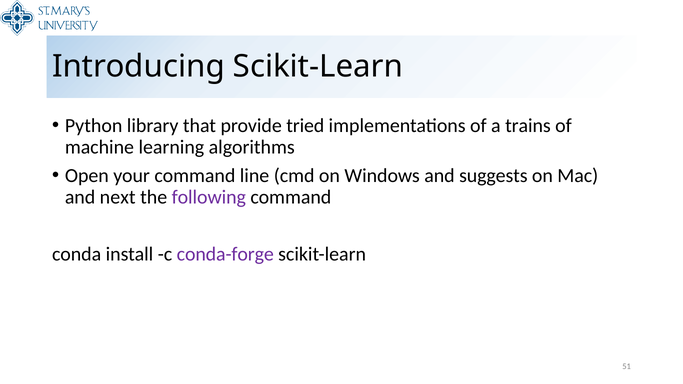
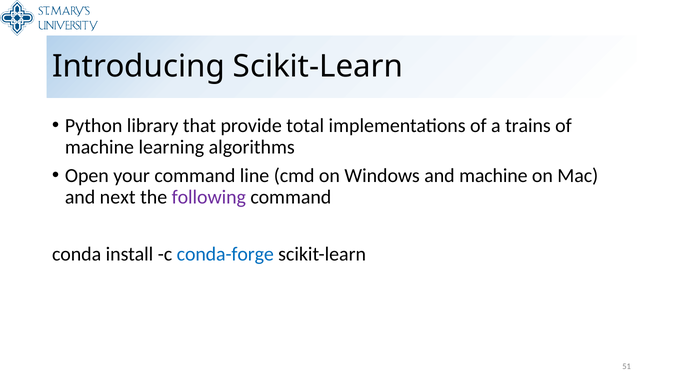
tried: tried -> total
and suggests: suggests -> machine
conda-forge colour: purple -> blue
